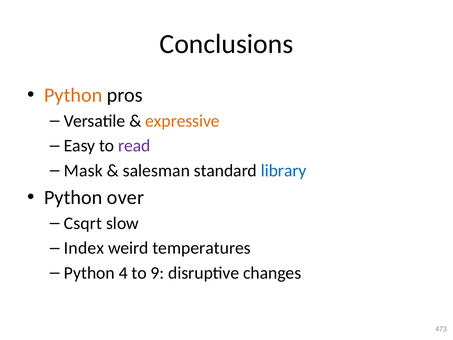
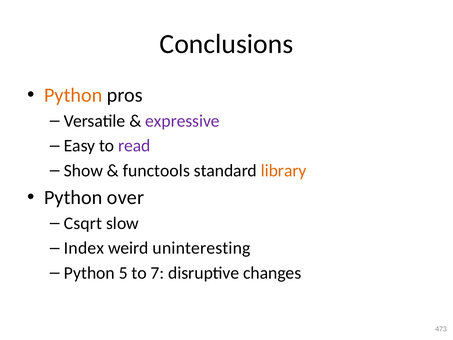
expressive colour: orange -> purple
Mask: Mask -> Show
salesman: salesman -> functools
library colour: blue -> orange
temperatures: temperatures -> uninteresting
4: 4 -> 5
9: 9 -> 7
